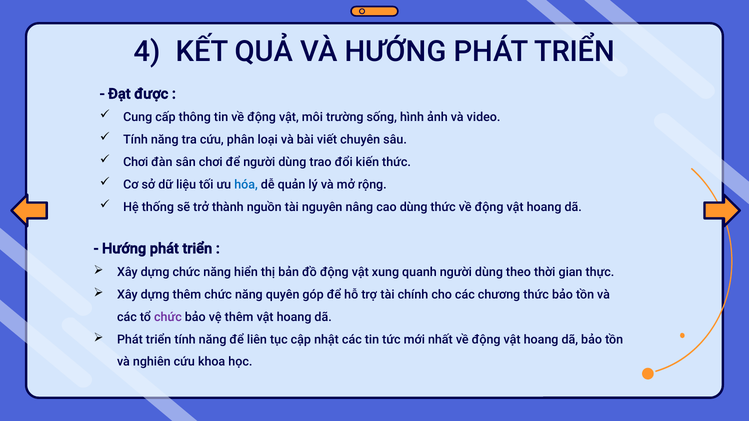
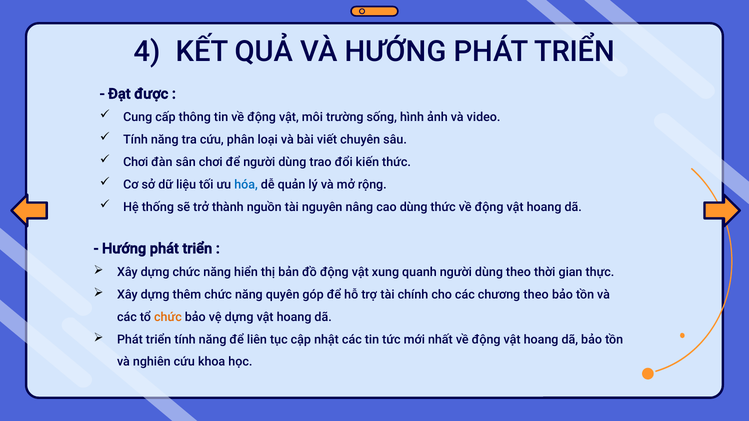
chương thức: thức -> theo
chức at (168, 317) colour: purple -> orange
vệ thêm: thêm -> dựng
